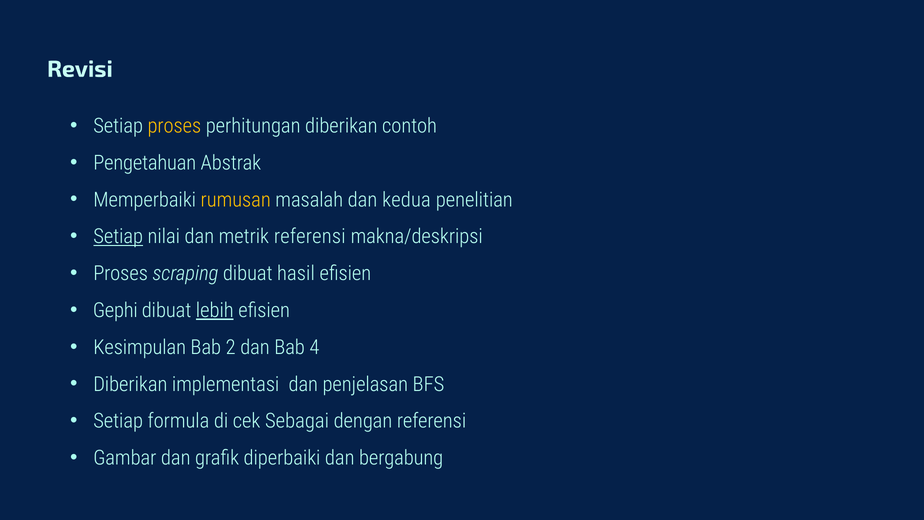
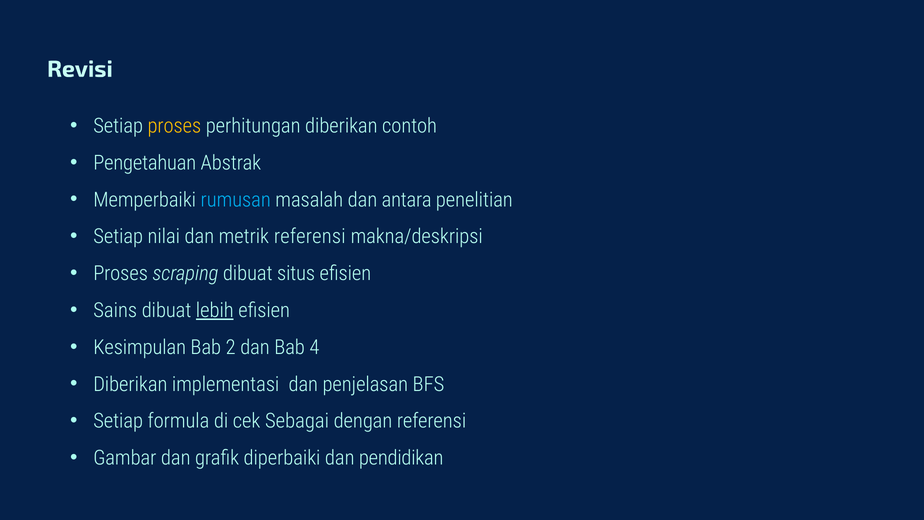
rumusan colour: yellow -> light blue
kedua: kedua -> antara
Setiap at (118, 237) underline: present -> none
hasil: hasil -> situs
Gephi: Gephi -> Sains
bergabung: bergabung -> pendidikan
